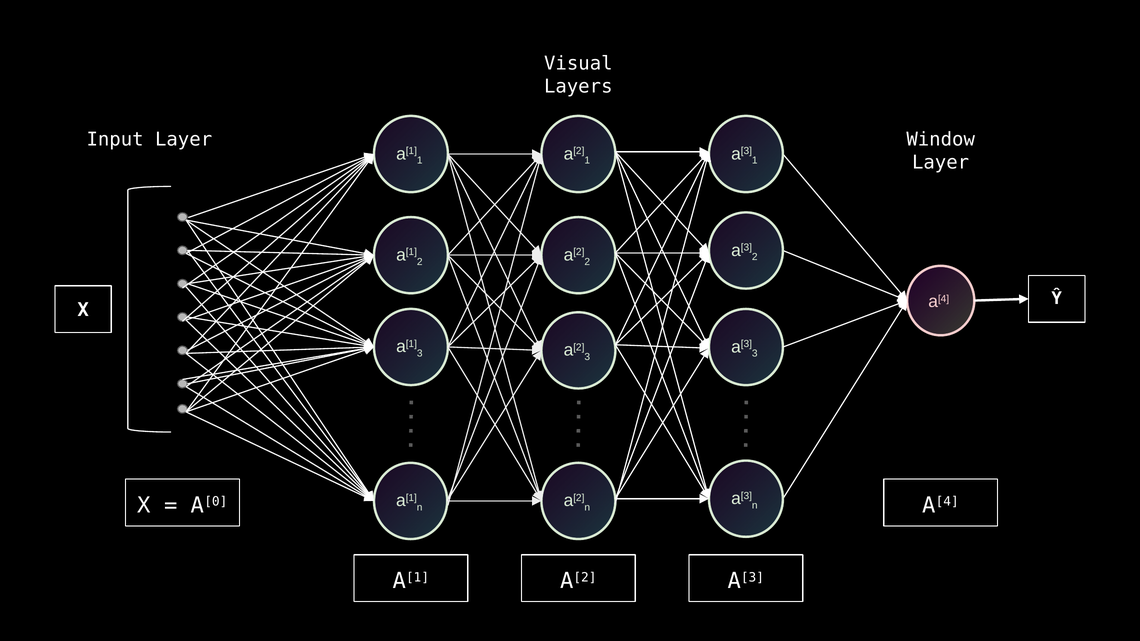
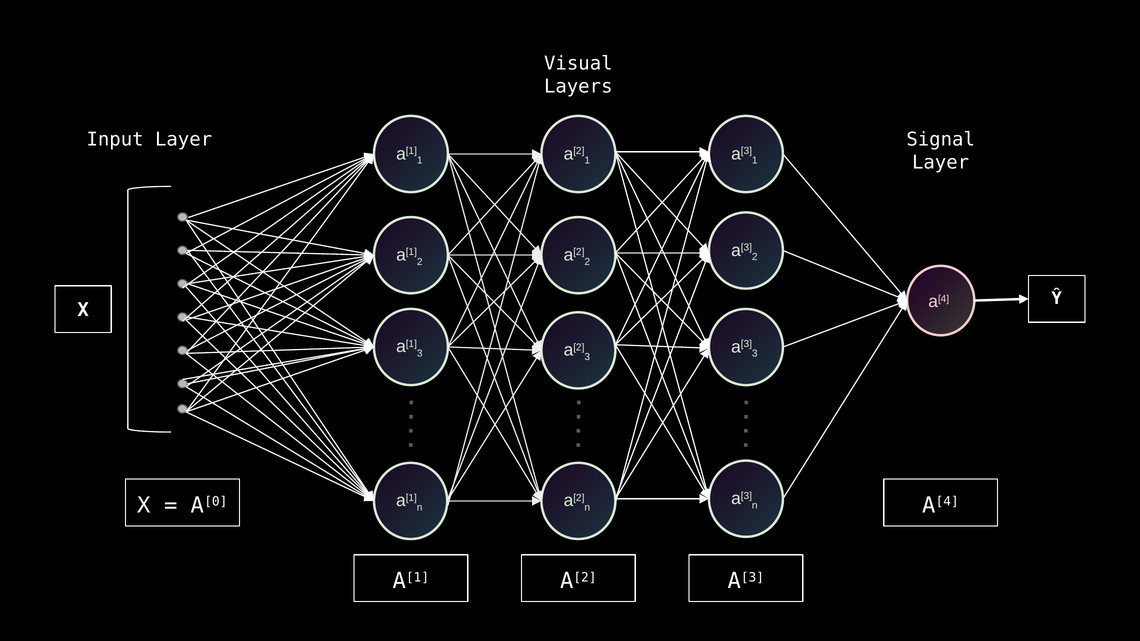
Window: Window -> Signal
